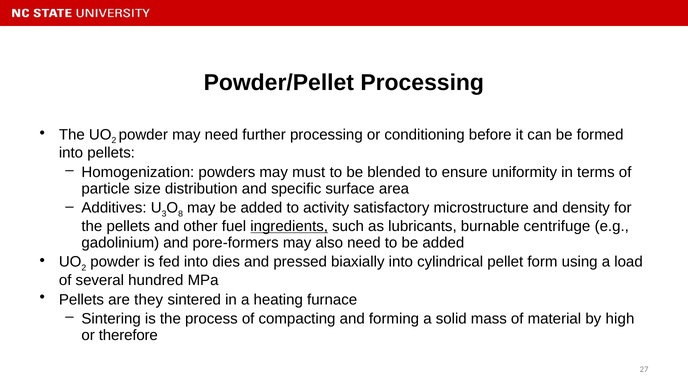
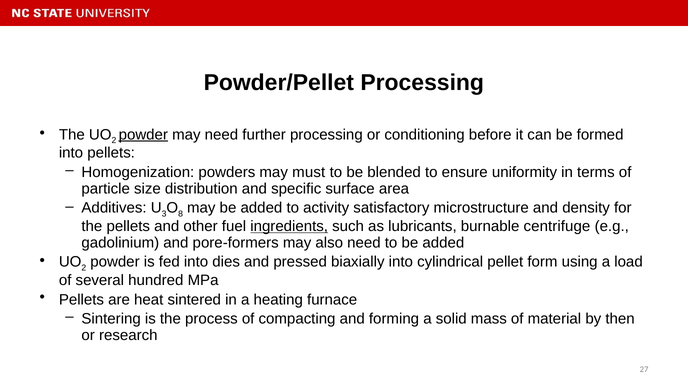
powder at (143, 135) underline: none -> present
they: they -> heat
high: high -> then
therefore: therefore -> research
